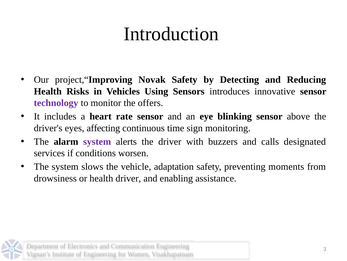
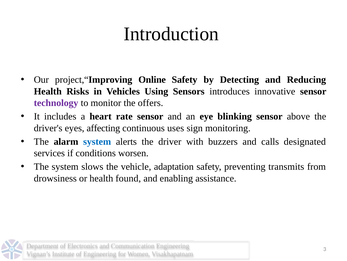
Novak: Novak -> Online
time: time -> uses
system at (97, 141) colour: purple -> blue
moments: moments -> transmits
health driver: driver -> found
